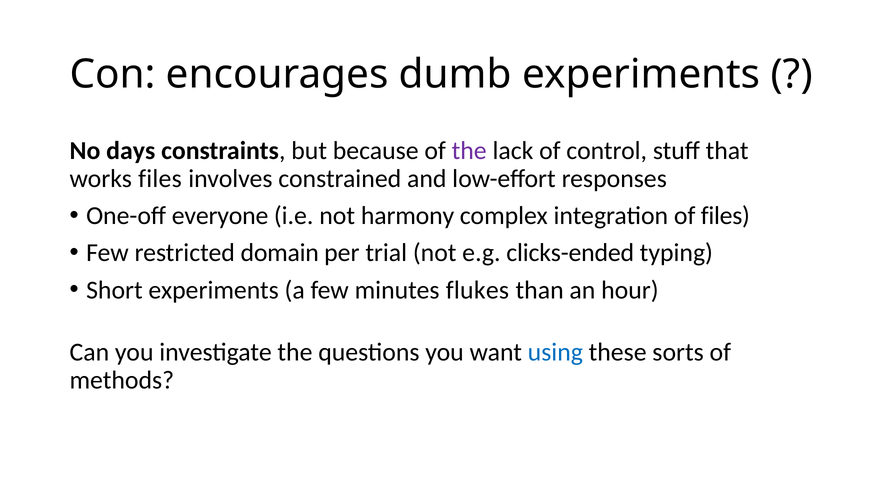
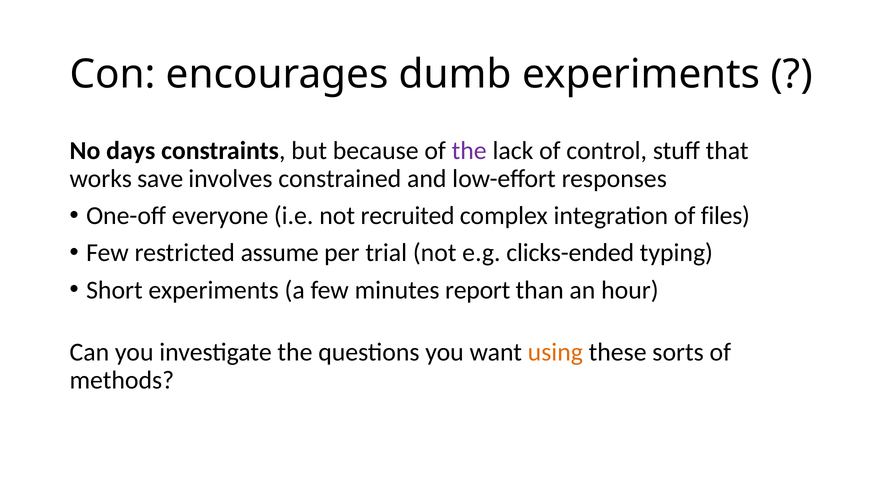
works files: files -> save
harmony: harmony -> recruited
domain: domain -> assume
flukes: flukes -> report
using colour: blue -> orange
